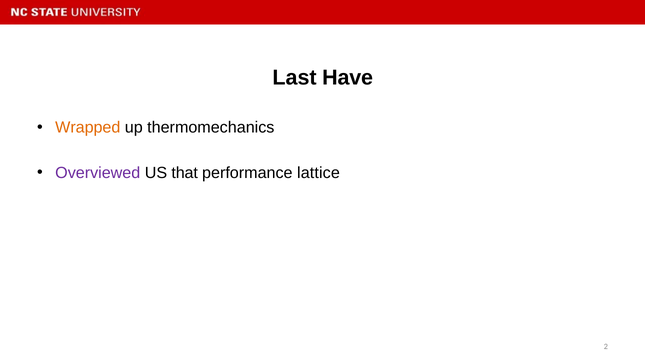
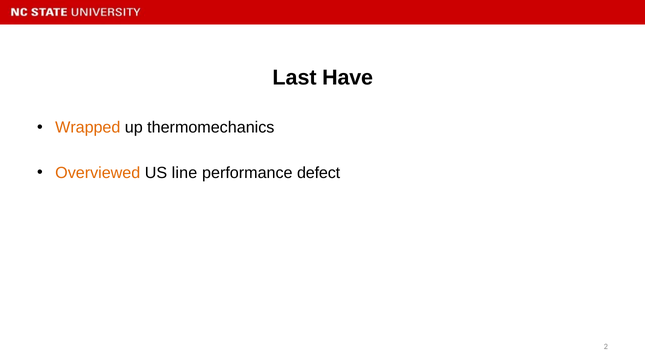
Overviewed colour: purple -> orange
that: that -> line
lattice: lattice -> defect
